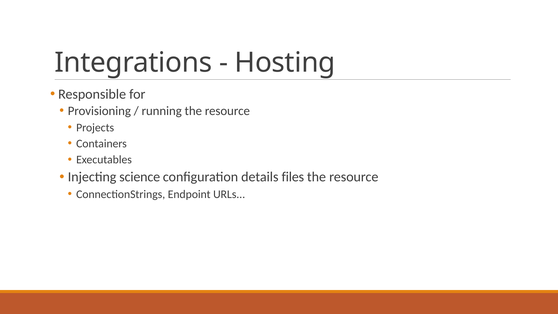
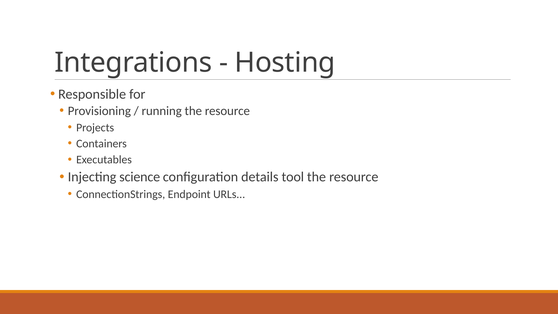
files: files -> tool
